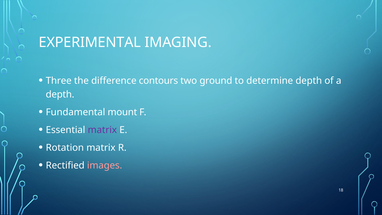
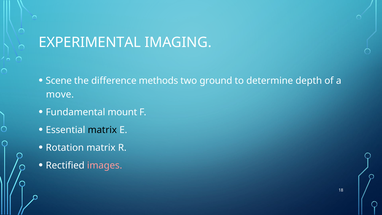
Three: Three -> Scene
contours: contours -> methods
depth at (60, 94): depth -> move
matrix at (102, 130) colour: purple -> black
